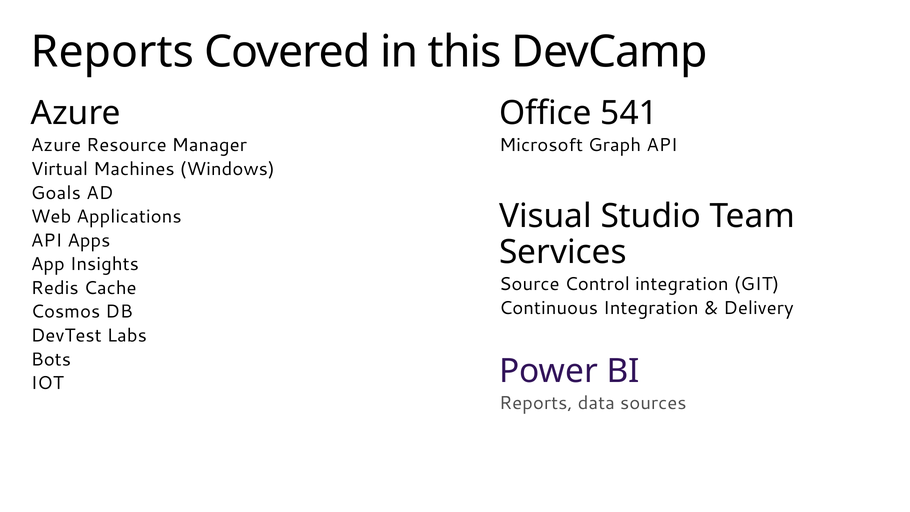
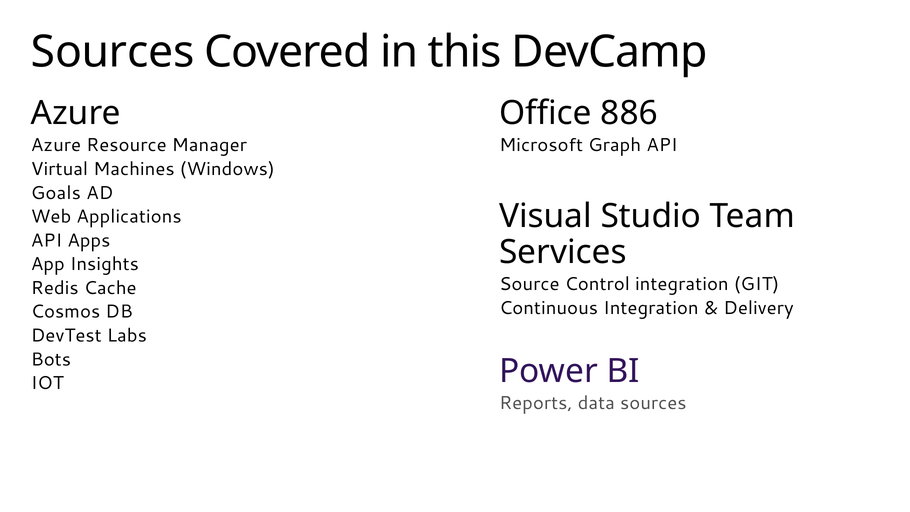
Reports at (112, 52): Reports -> Sources
541: 541 -> 886
